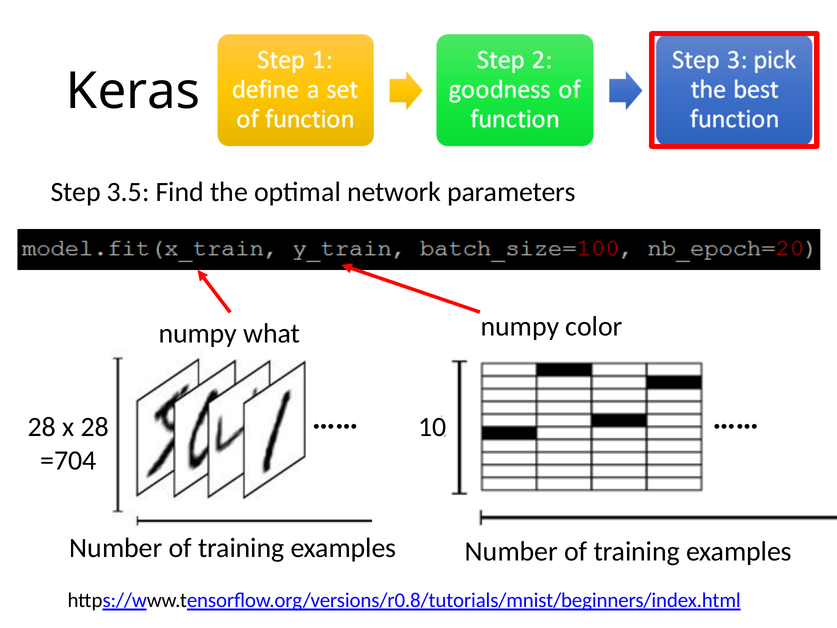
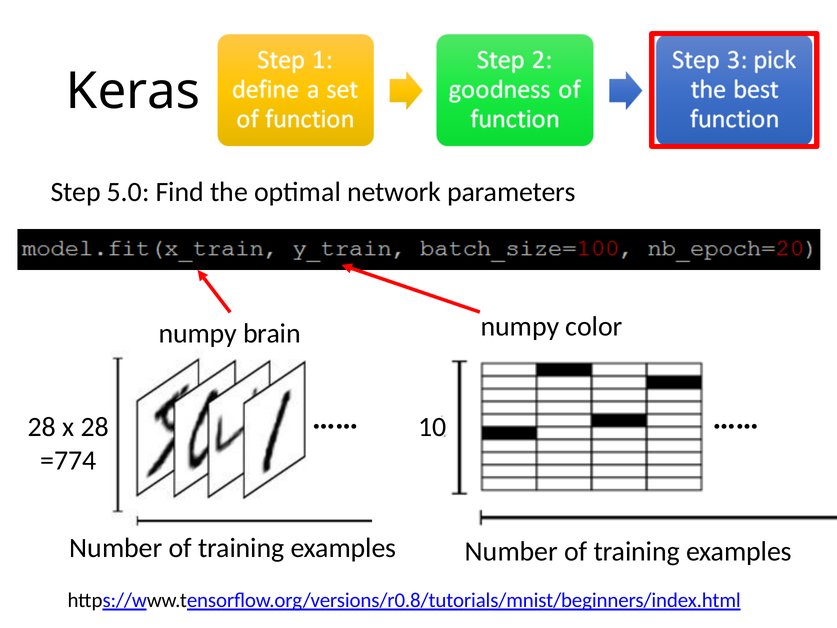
3.5: 3.5 -> 5.0
what: what -> brain
=704: =704 -> =774
